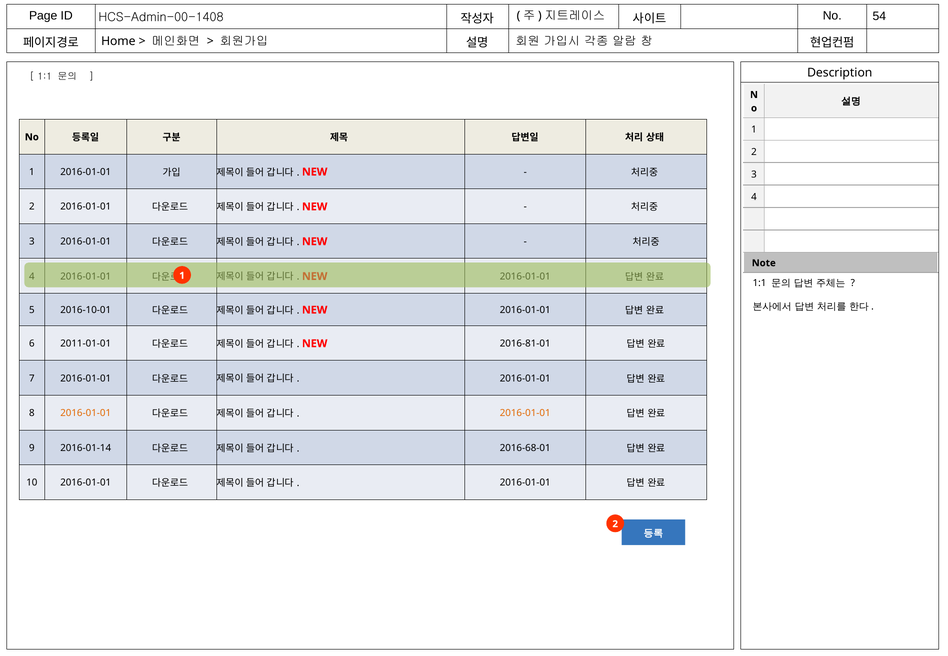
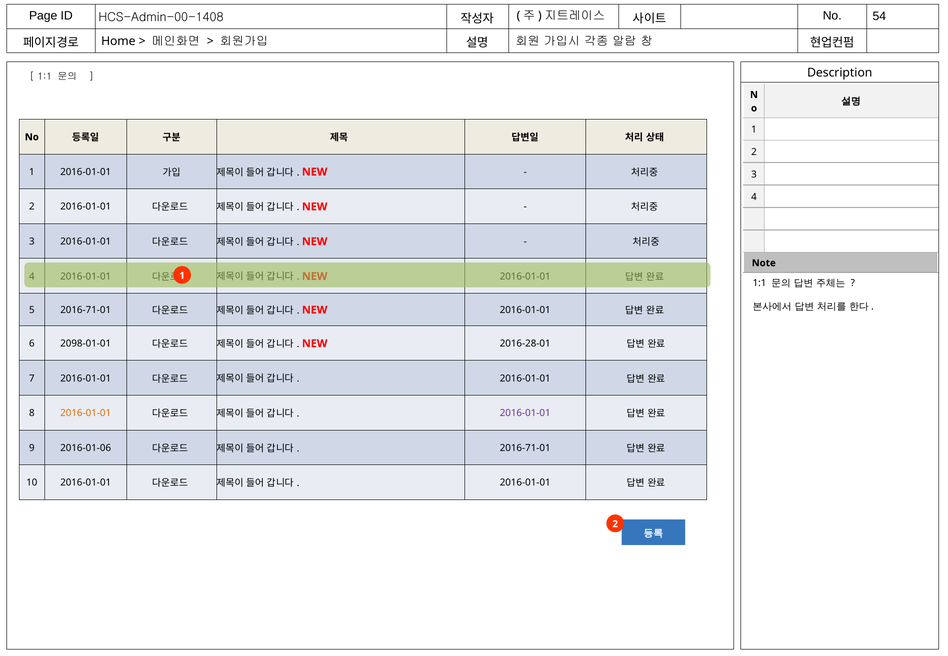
5 2016-10-01: 2016-10-01 -> 2016-71-01
2011-01-01: 2011-01-01 -> 2098-01-01
2016-81-01: 2016-81-01 -> 2016-28-01
2016-01-01 at (525, 413) colour: orange -> purple
2016-01-14: 2016-01-14 -> 2016-01-06
2016-68-01 at (525, 448): 2016-68-01 -> 2016-71-01
